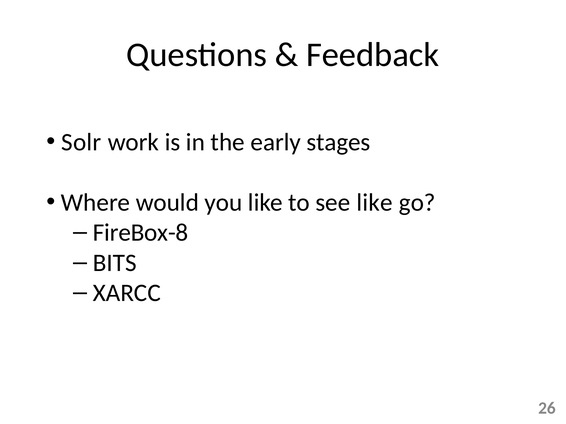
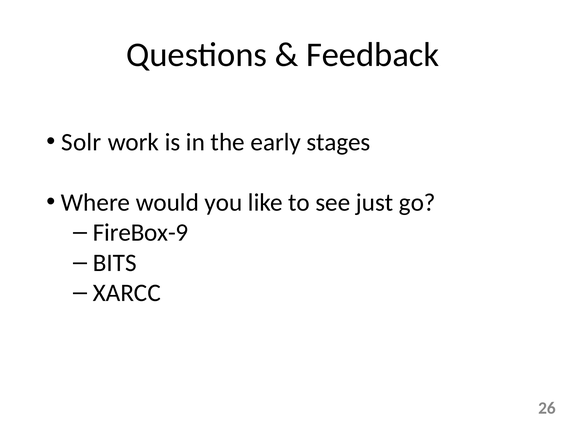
see like: like -> just
FireBox-8: FireBox-8 -> FireBox-9
